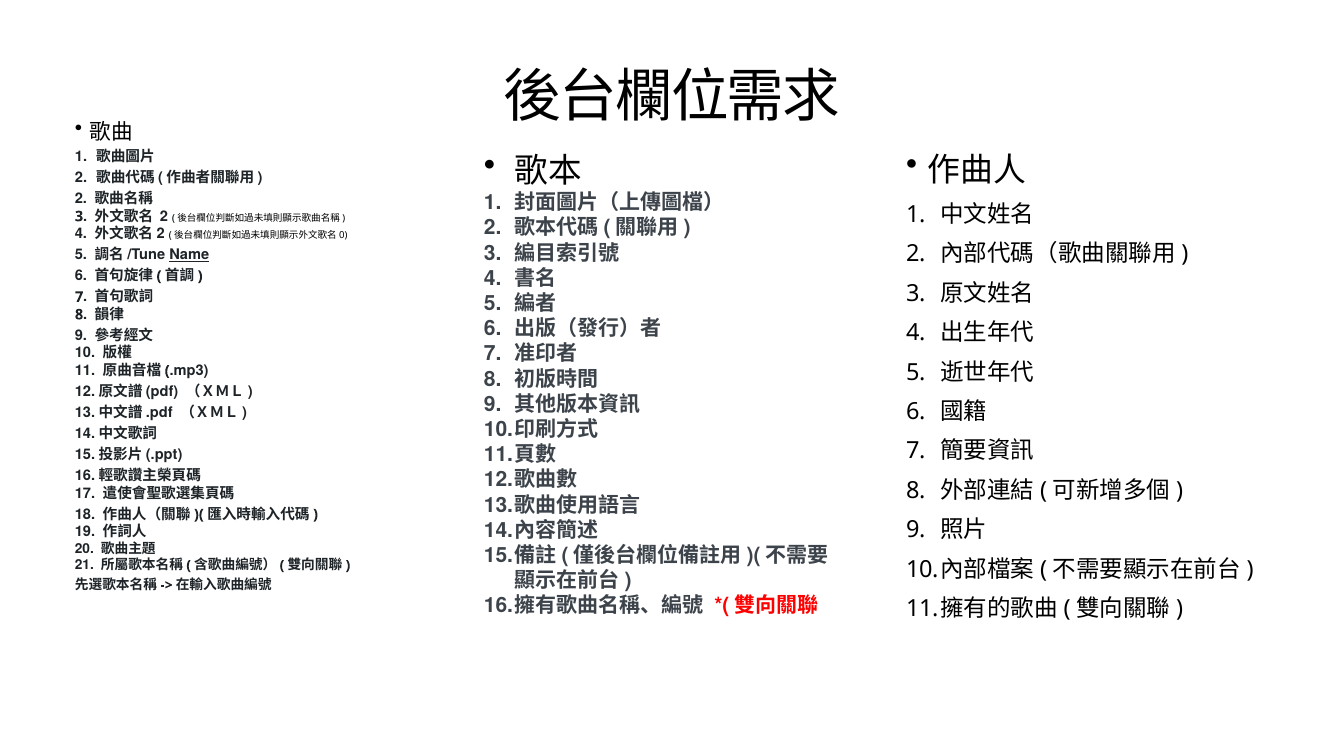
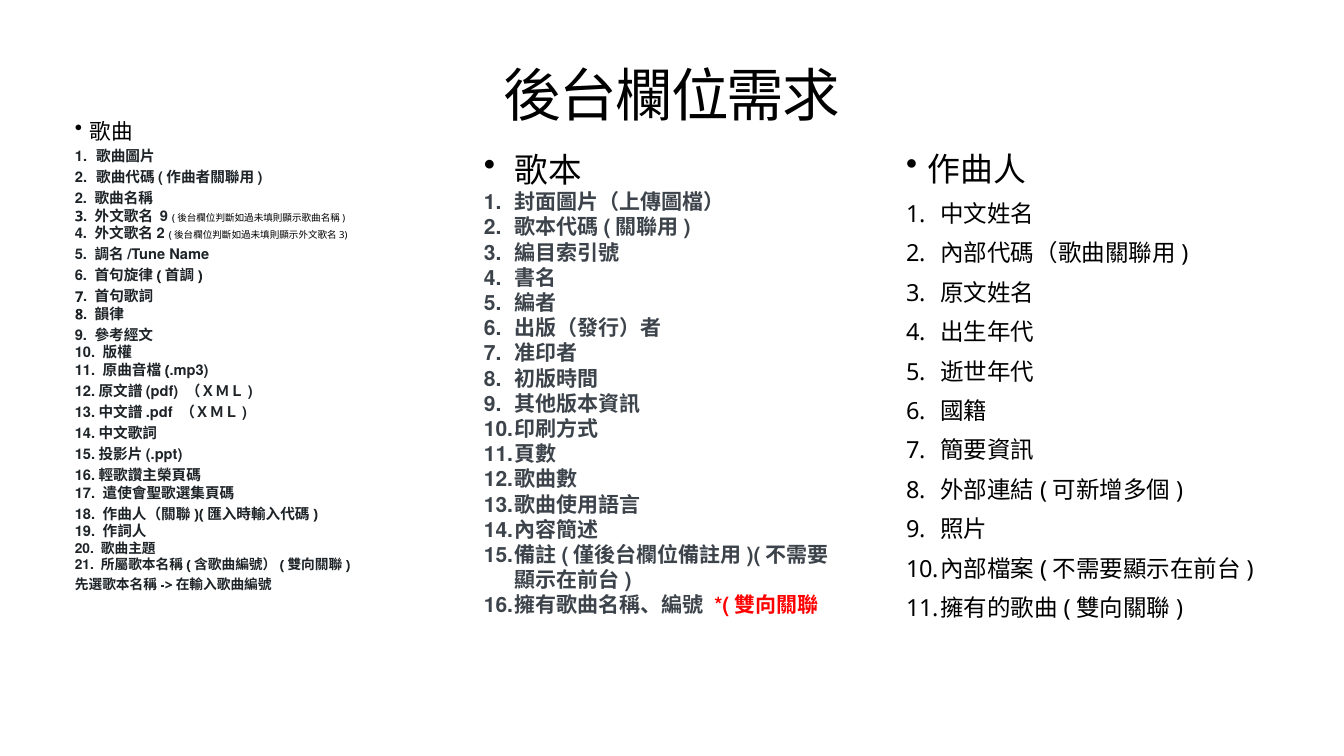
2 at (164, 216): 2 -> 9
0 at (343, 236): 0 -> 3
Name underline: present -> none
